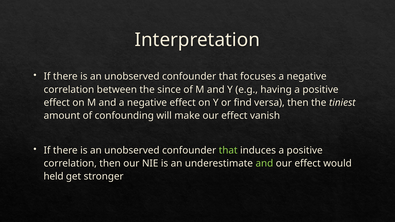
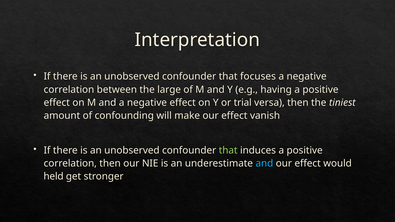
since: since -> large
find: find -> trial
and at (264, 164) colour: light green -> light blue
